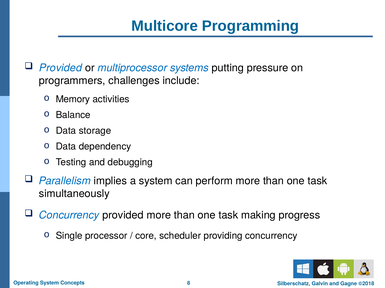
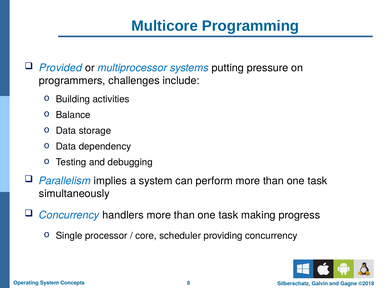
Memory: Memory -> Building
Concurrency provided: provided -> handlers
